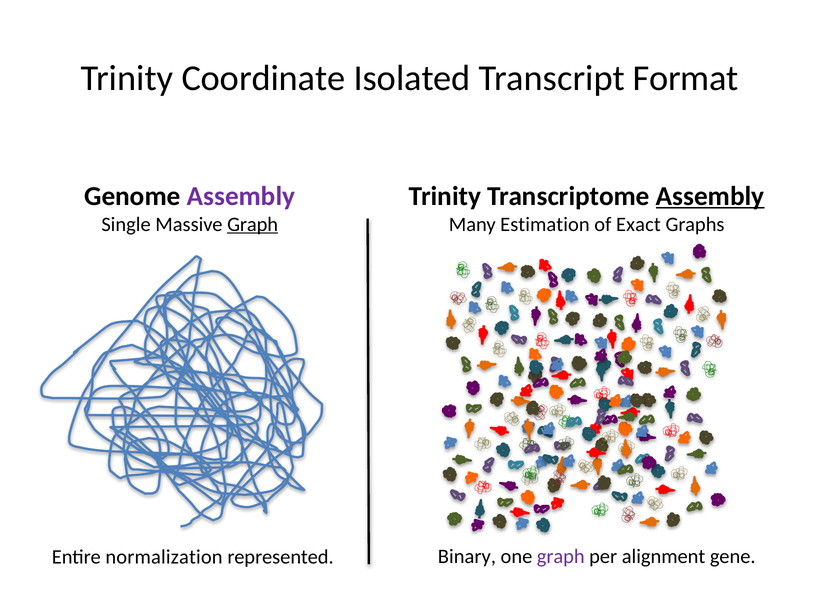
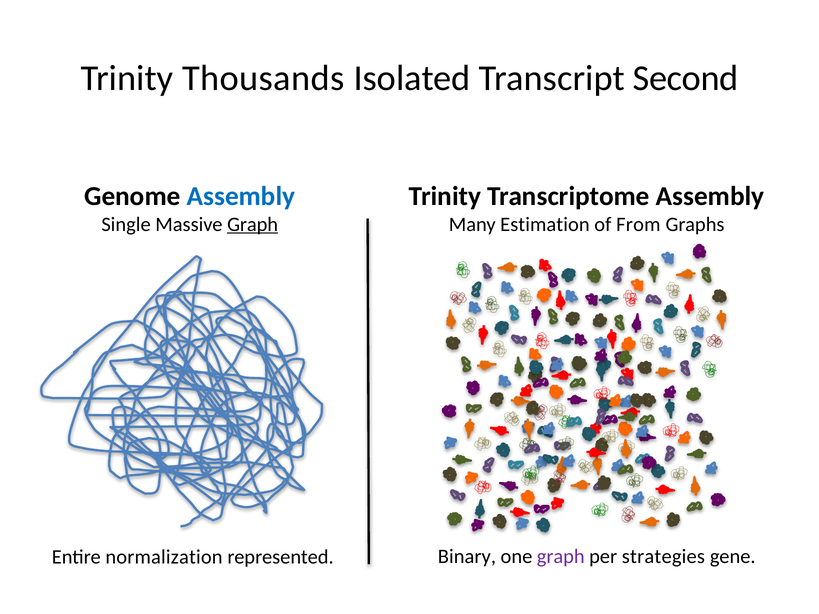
Coordinate: Coordinate -> Thousands
Format: Format -> Second
Assembly at (241, 196) colour: purple -> blue
Assembly at (710, 196) underline: present -> none
Exact: Exact -> From
alignment: alignment -> strategies
